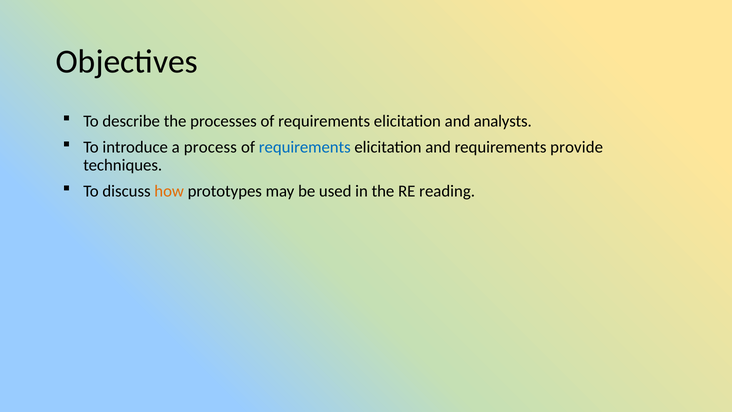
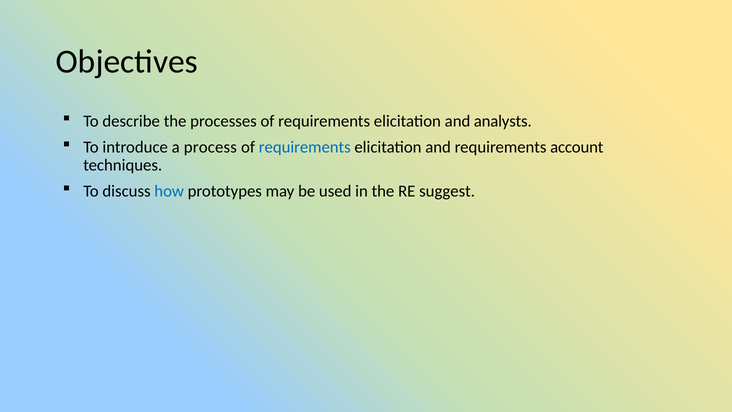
provide: provide -> account
how colour: orange -> blue
reading: reading -> suggest
